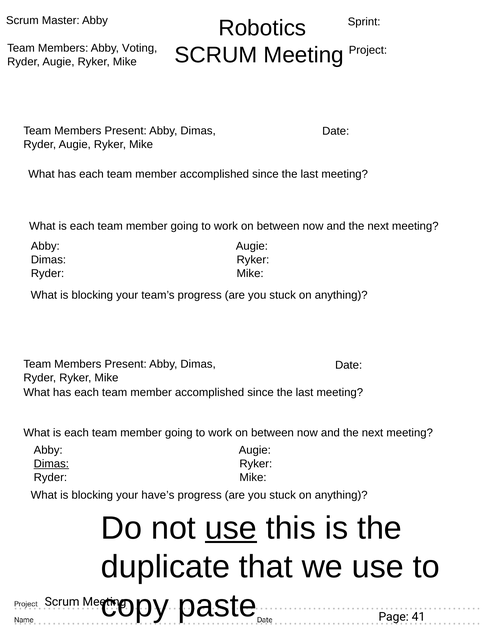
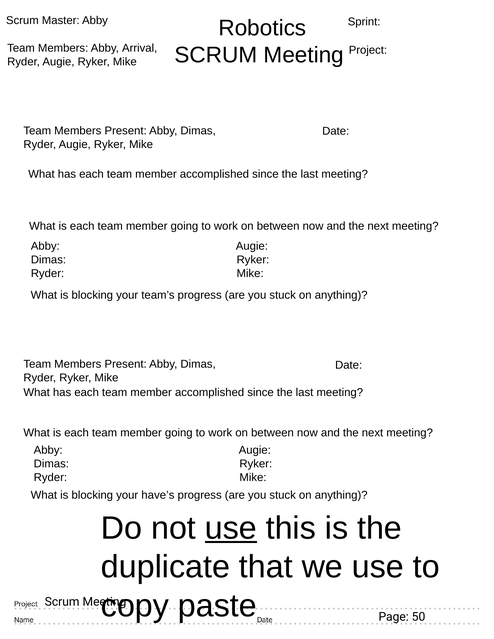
Voting: Voting -> Arrival
Dimas at (51, 464) underline: present -> none
41: 41 -> 50
